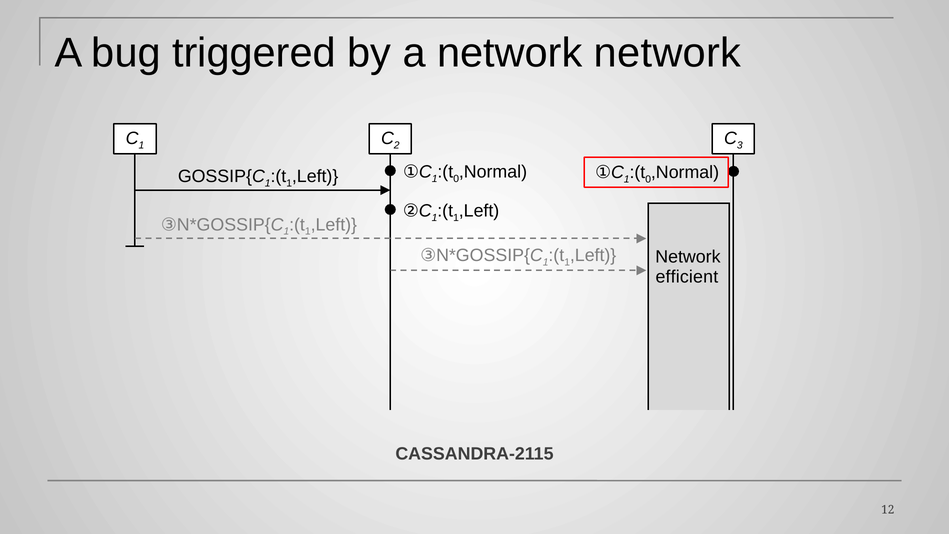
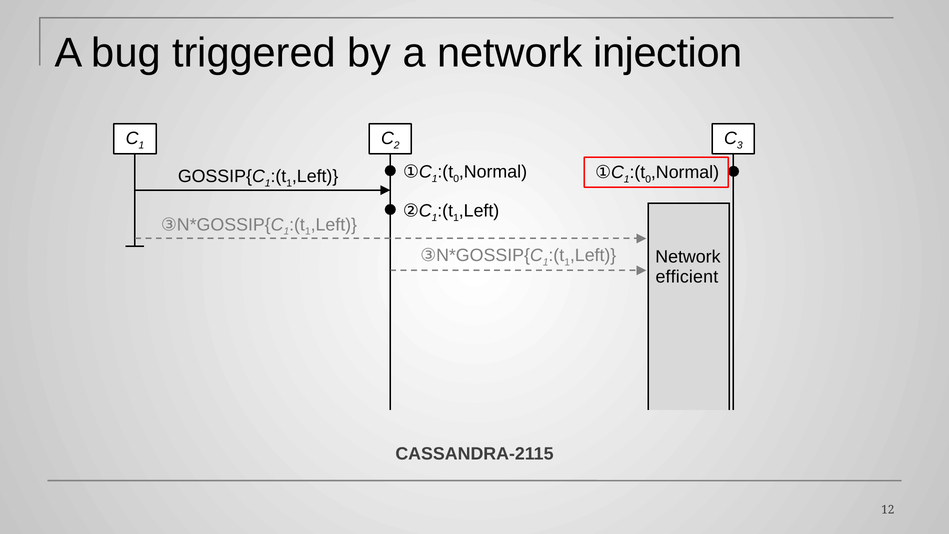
network network: network -> injection
